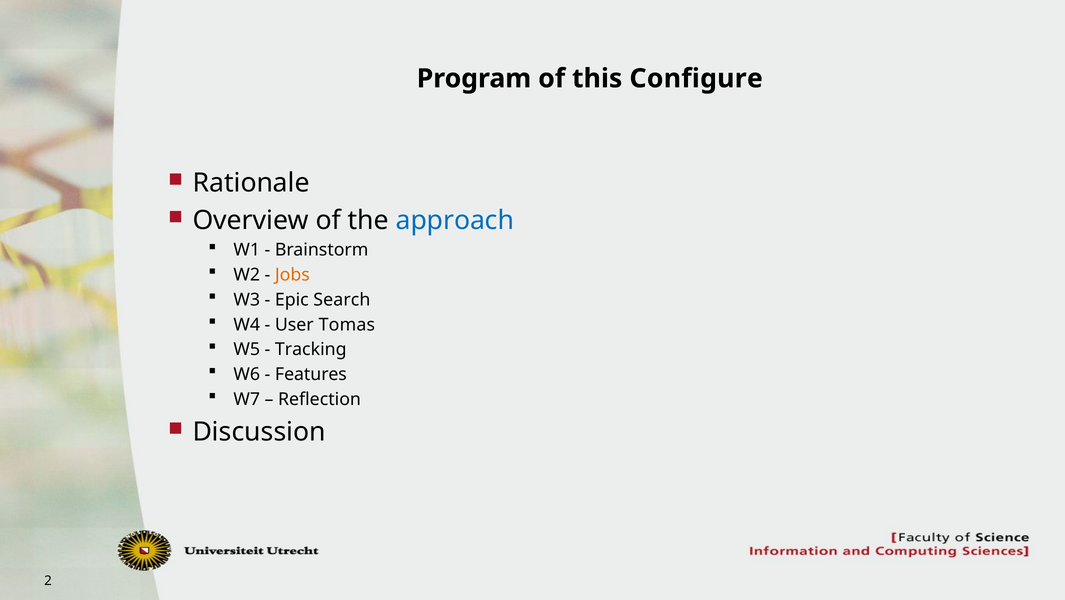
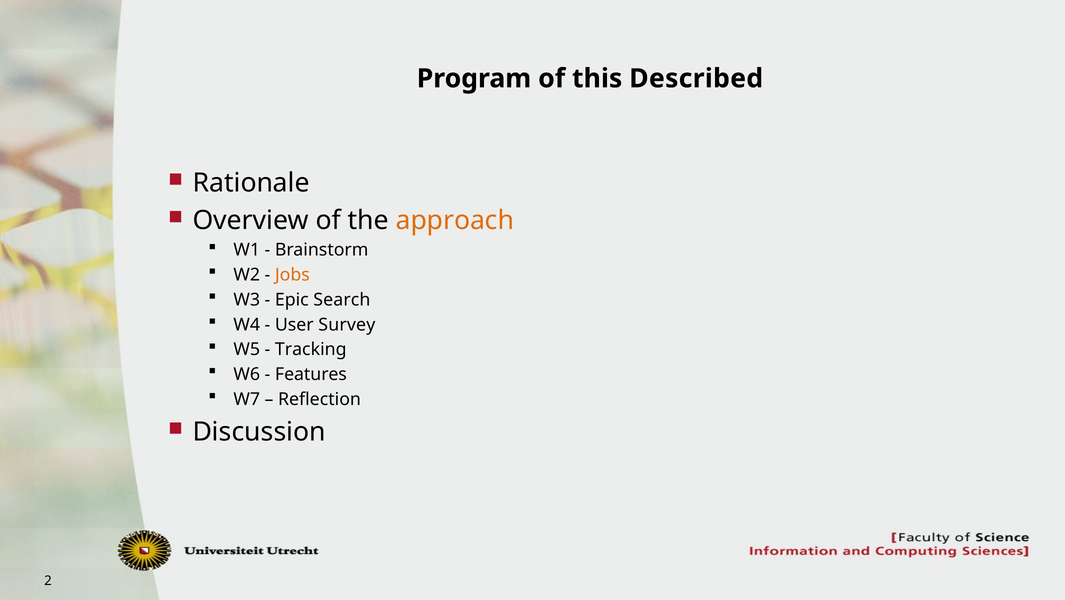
Configure: Configure -> Described
approach colour: blue -> orange
Tomas: Tomas -> Survey
